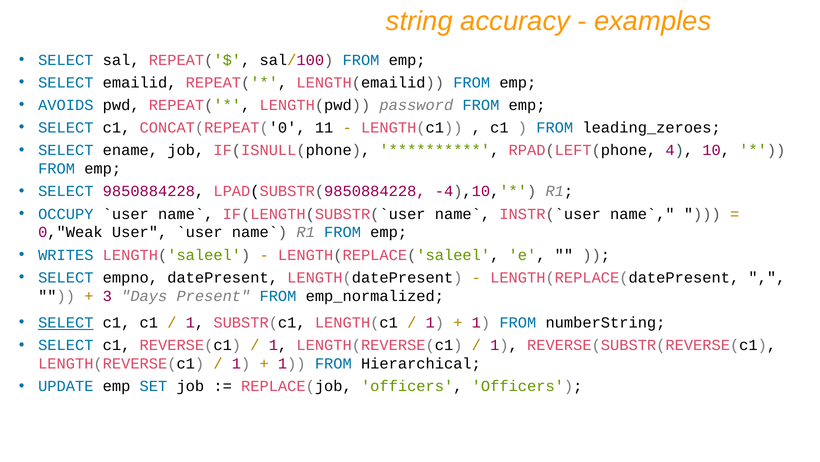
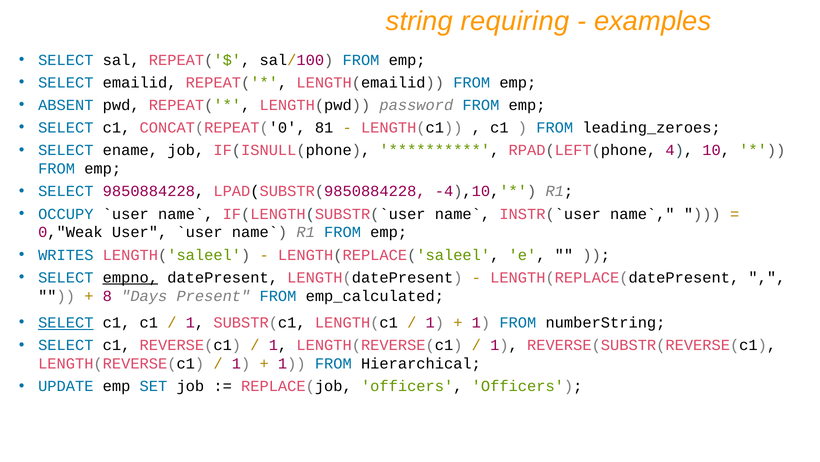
accuracy: accuracy -> requiring
AVOIDS: AVOIDS -> ABSENT
11: 11 -> 81
empno underline: none -> present
3: 3 -> 8
emp_normalized: emp_normalized -> emp_calculated
